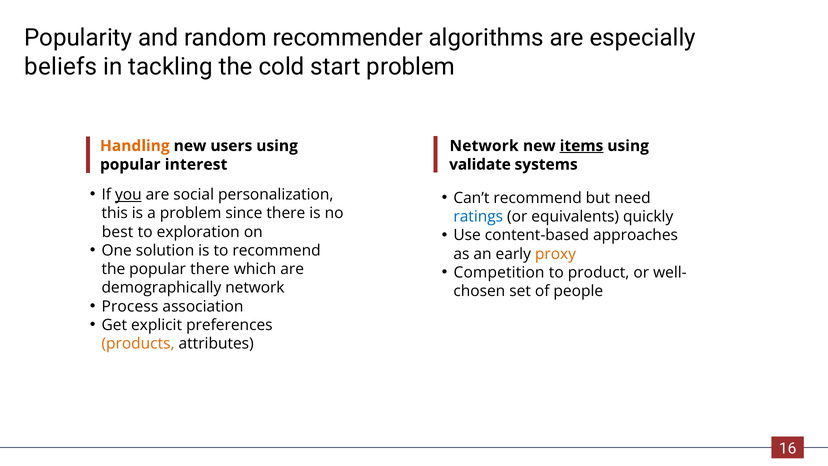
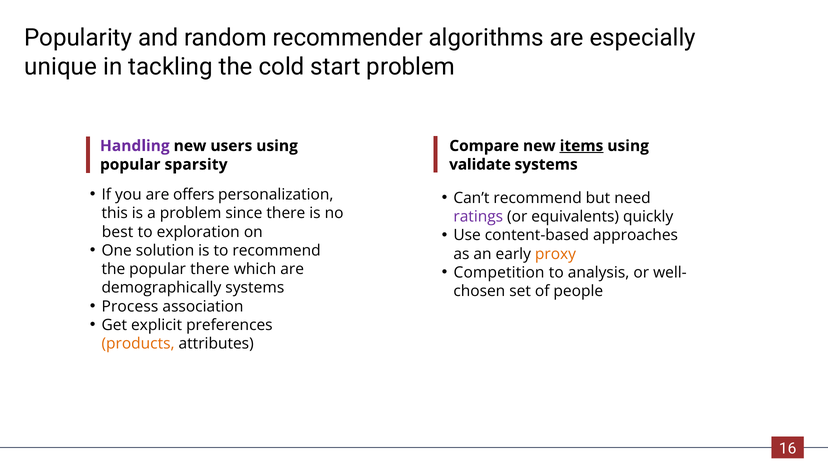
beliefs: beliefs -> unique
Handling colour: orange -> purple
Network at (484, 146): Network -> Compare
interest: interest -> sparsity
you underline: present -> none
social: social -> offers
ratings colour: blue -> purple
product: product -> analysis
demographically network: network -> systems
